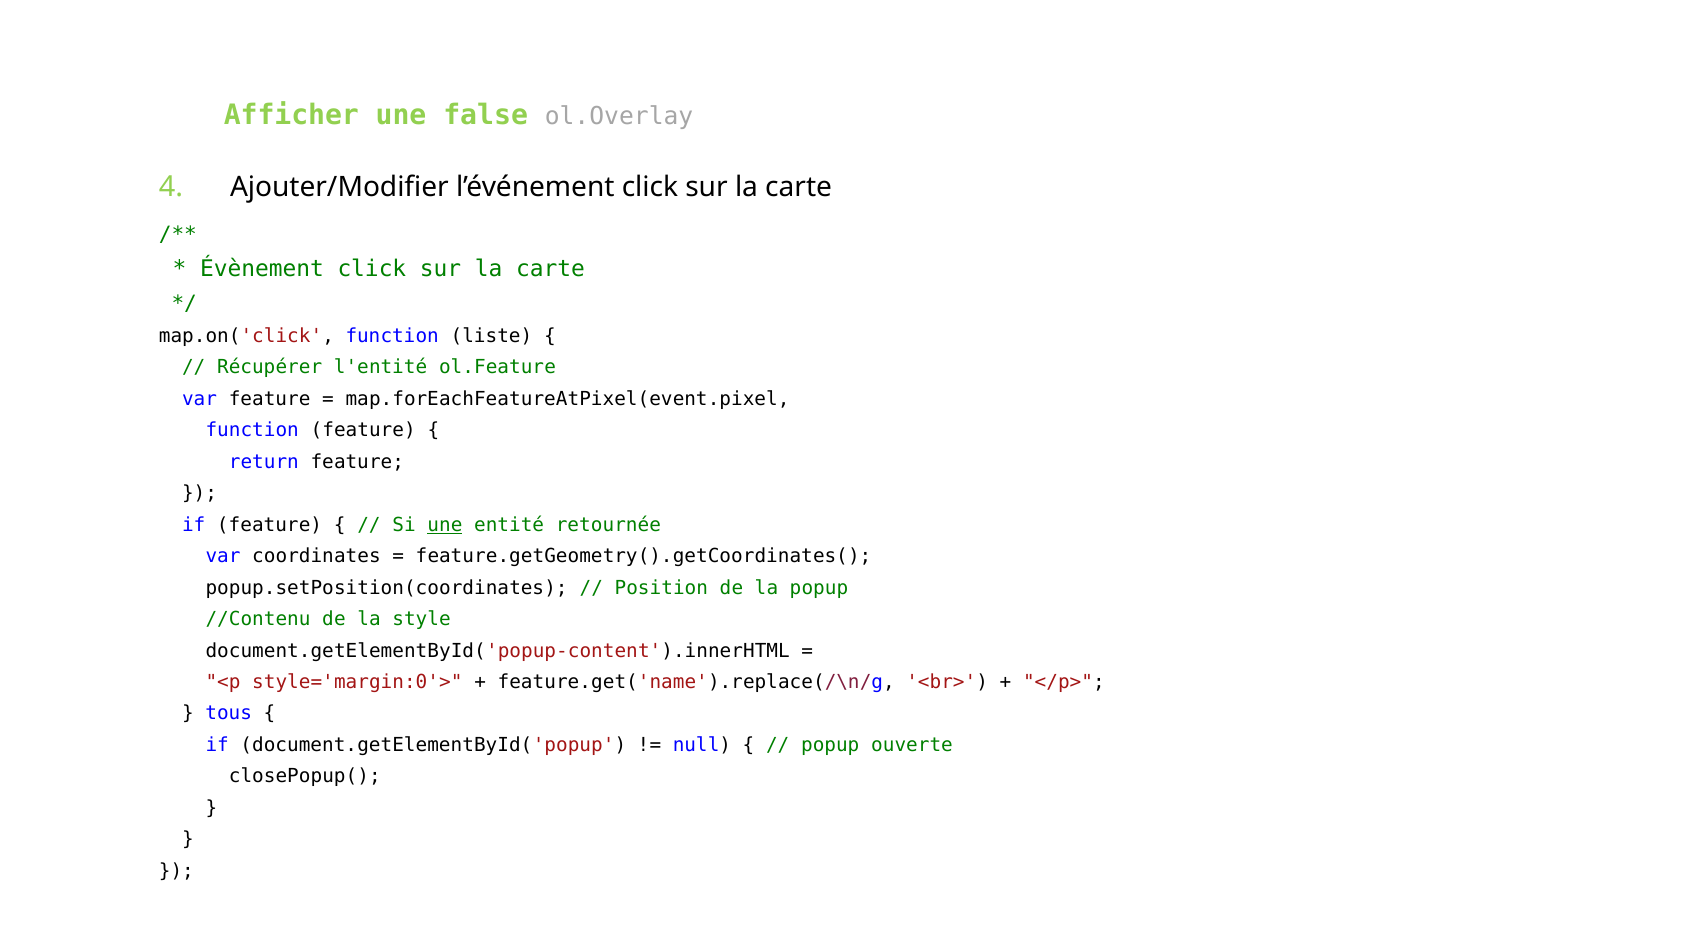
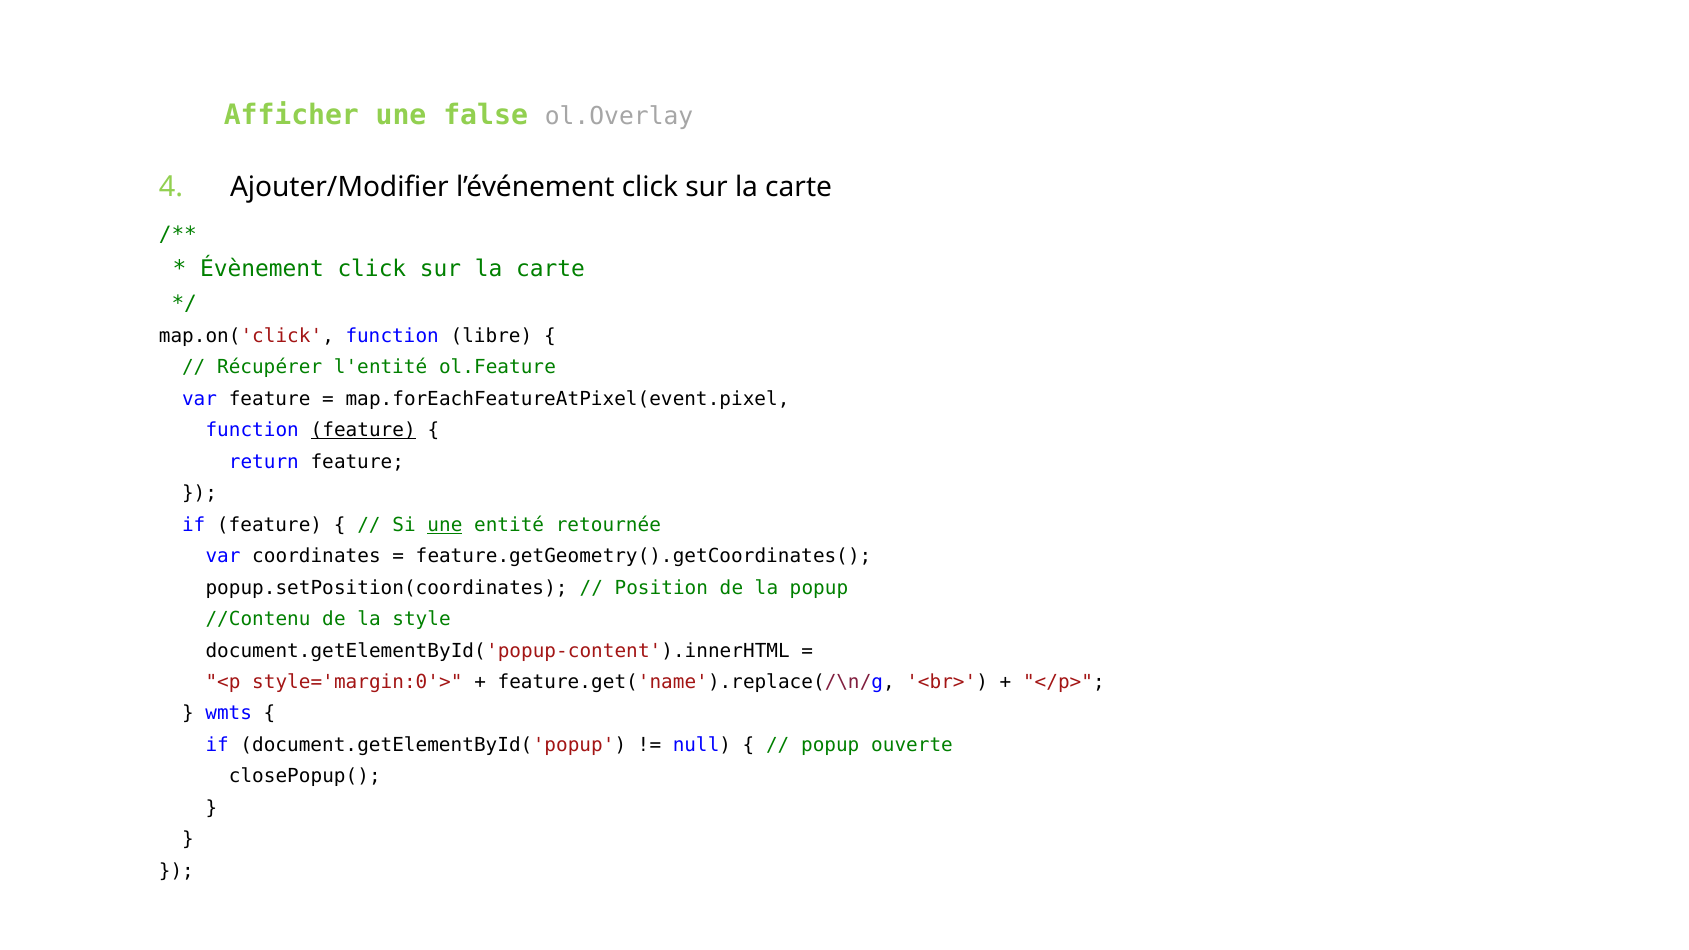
liste: liste -> libre
feature at (363, 430) underline: none -> present
tous: tous -> wmts
